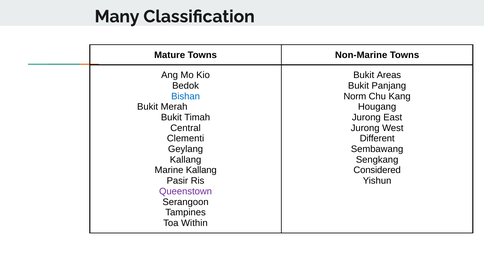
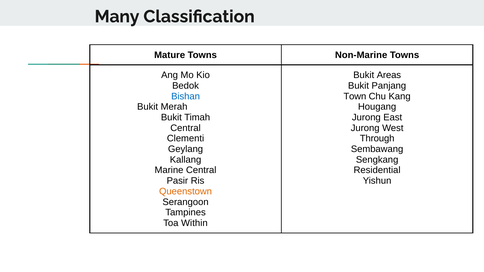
Norm: Norm -> Town
Different: Different -> Through
Marine Kallang: Kallang -> Central
Considered: Considered -> Residential
Queenstown colour: purple -> orange
